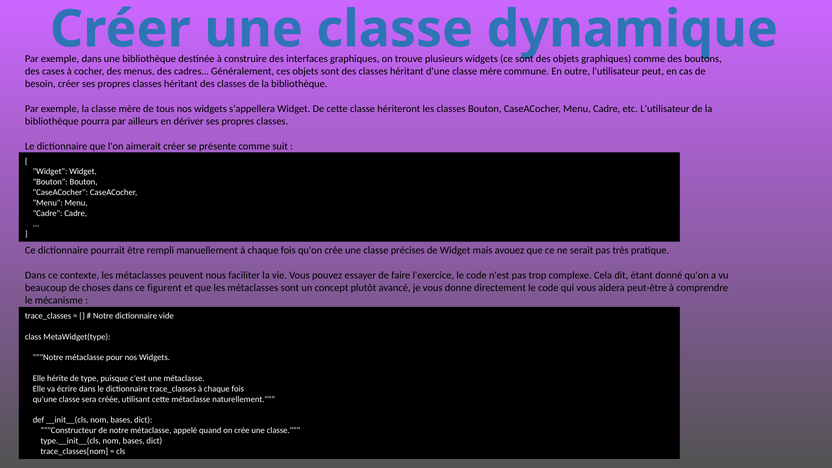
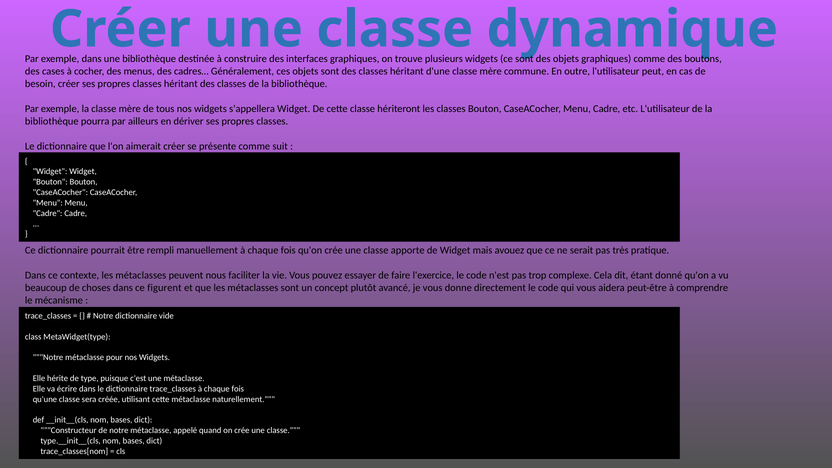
précises: précises -> apporte
